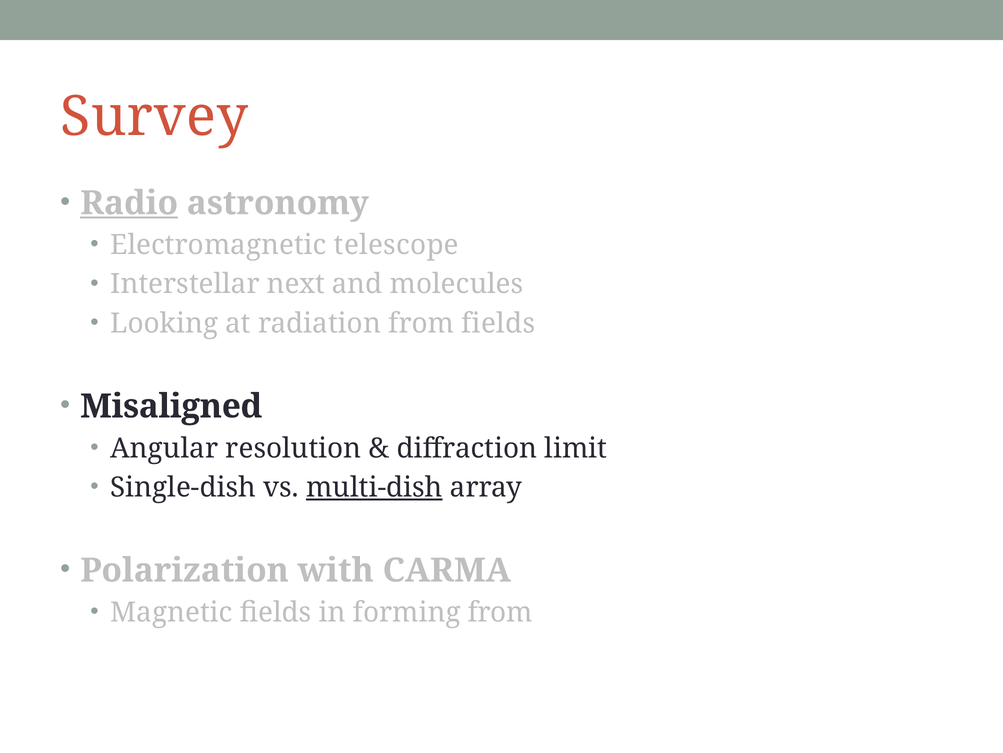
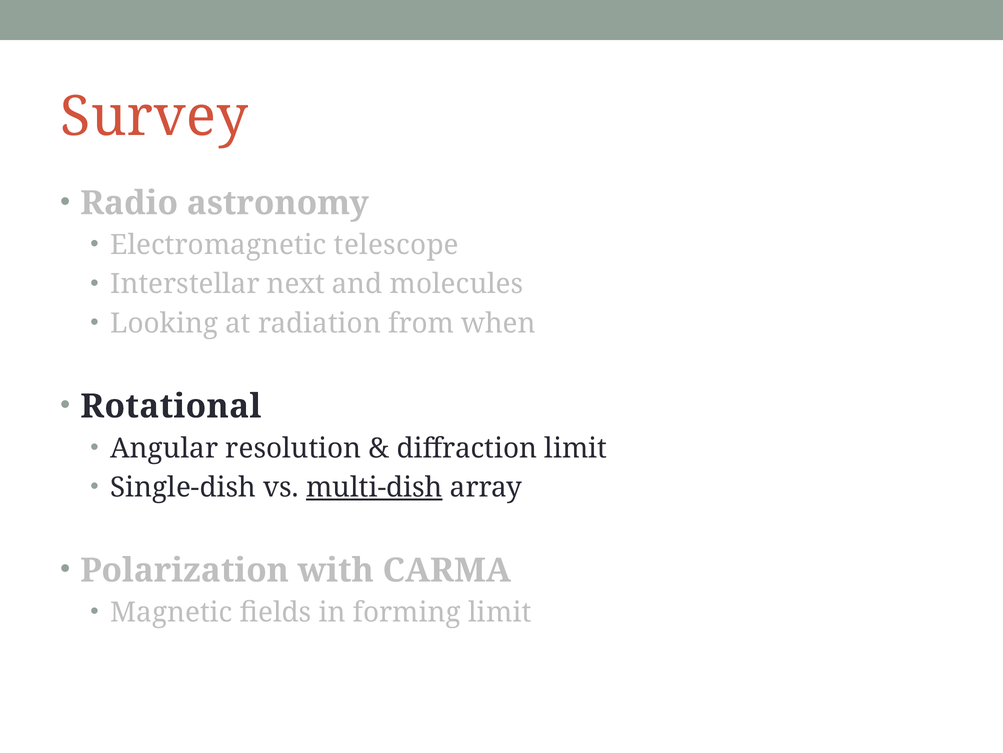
Radio underline: present -> none
from fields: fields -> when
Misaligned: Misaligned -> Rotational
forming from: from -> limit
